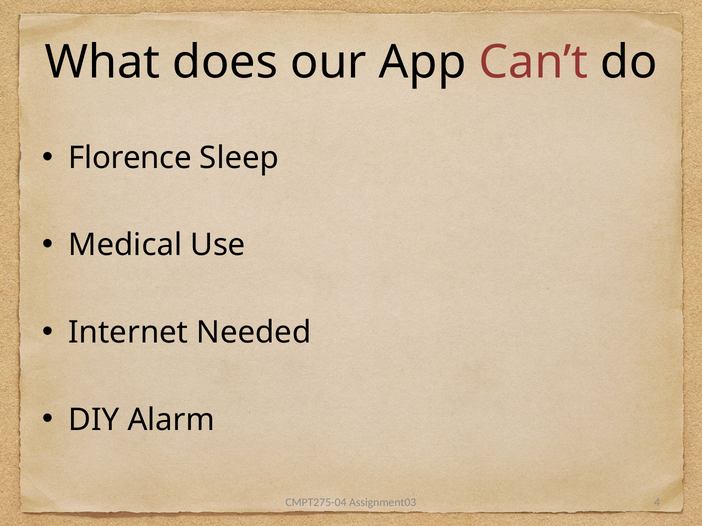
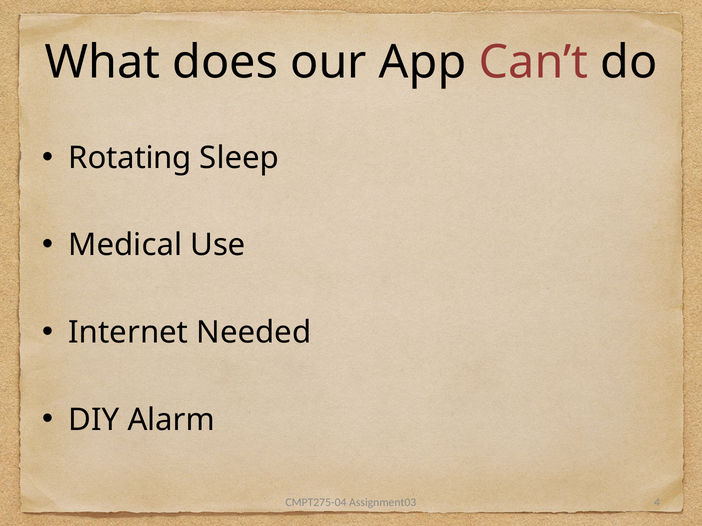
Florence: Florence -> Rotating
